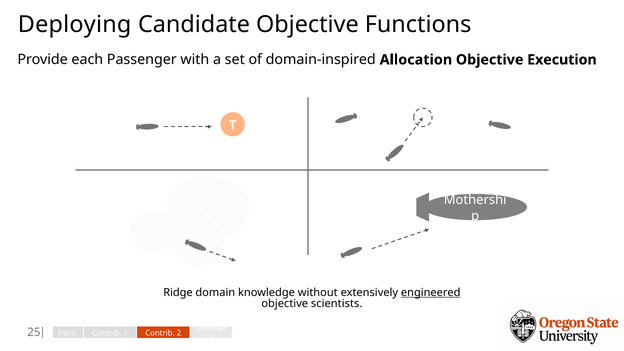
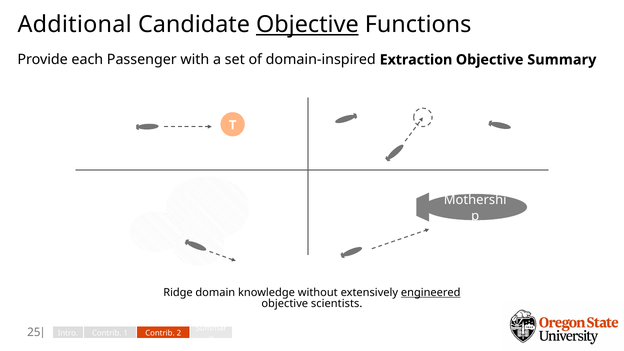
Deploying: Deploying -> Additional
Objective at (307, 25) underline: none -> present
Allocation: Allocation -> Extraction
Execution: Execution -> Summary
